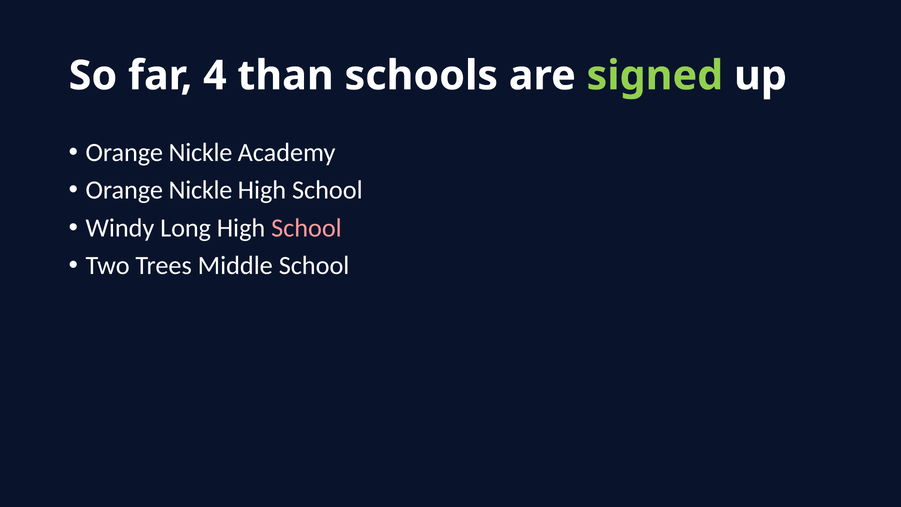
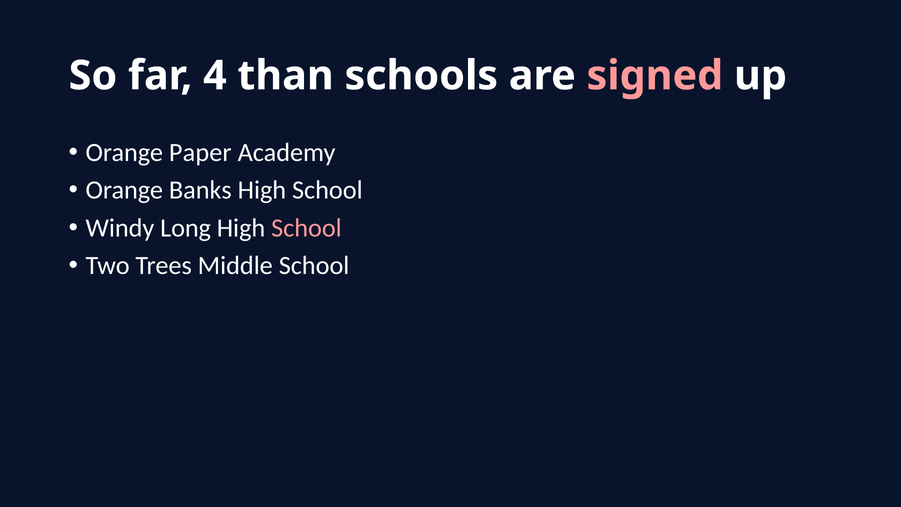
signed colour: light green -> pink
Nickle at (201, 152): Nickle -> Paper
Nickle at (201, 190): Nickle -> Banks
